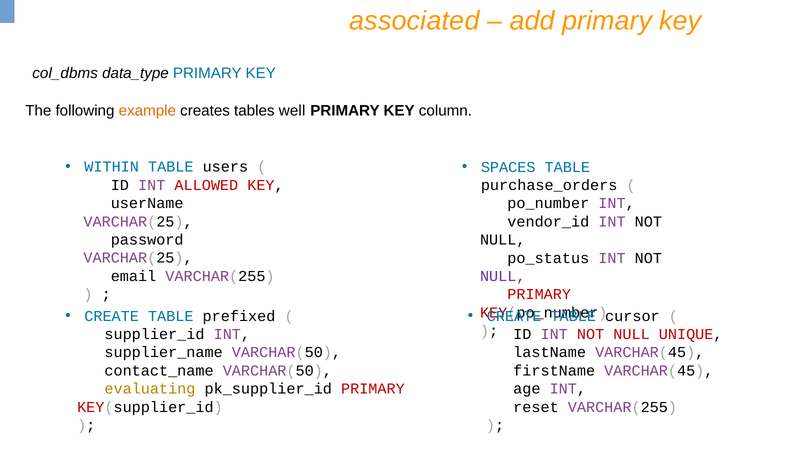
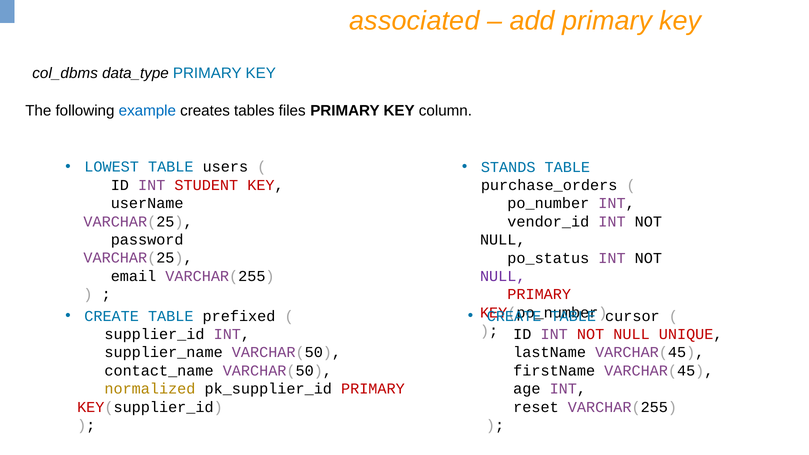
example colour: orange -> blue
well: well -> files
WITHIN: WITHIN -> LOWEST
SPACES: SPACES -> STANDS
ALLOWED: ALLOWED -> STUDENT
evaluating: evaluating -> normalized
